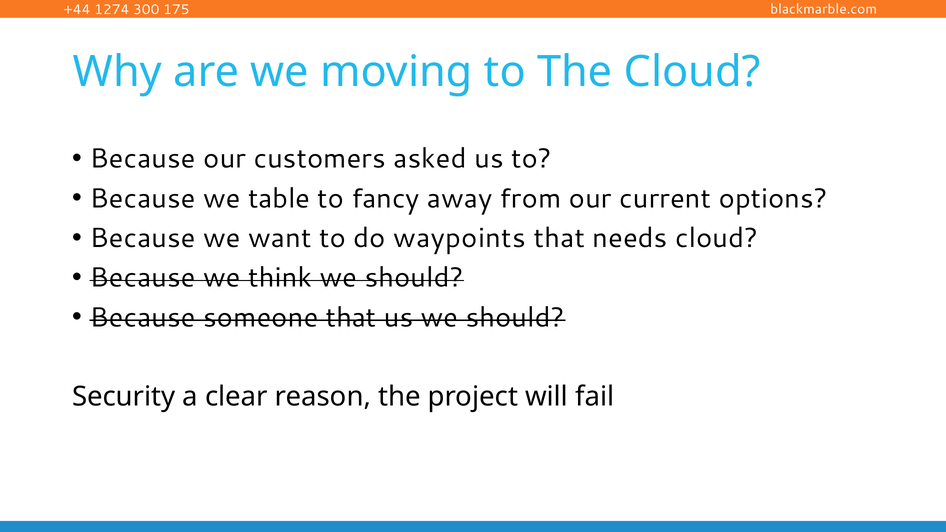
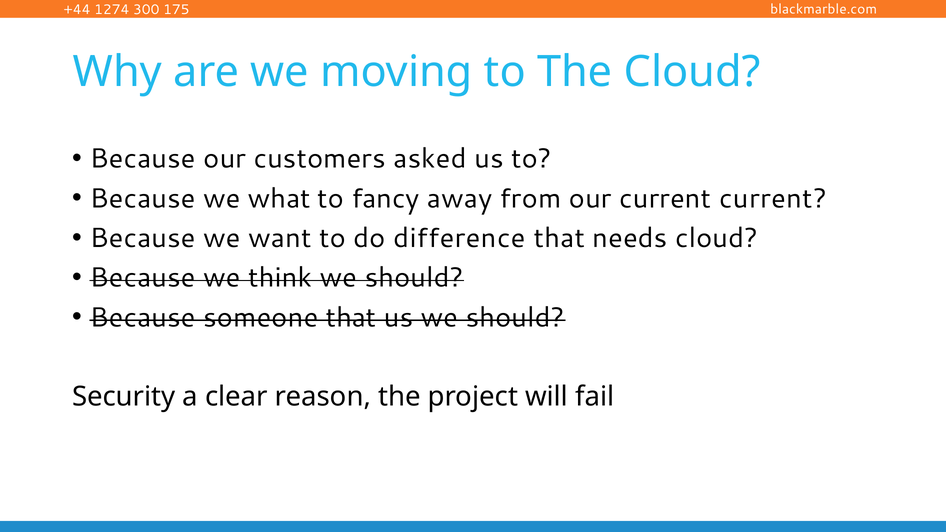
table: table -> what
current options: options -> current
waypoints: waypoints -> difference
